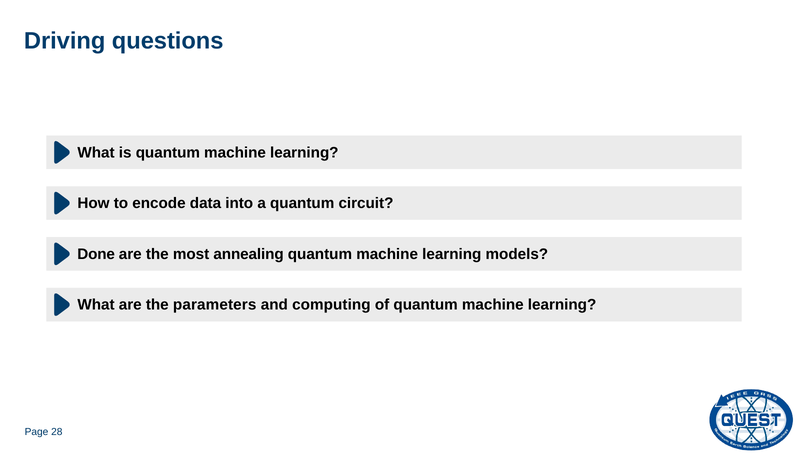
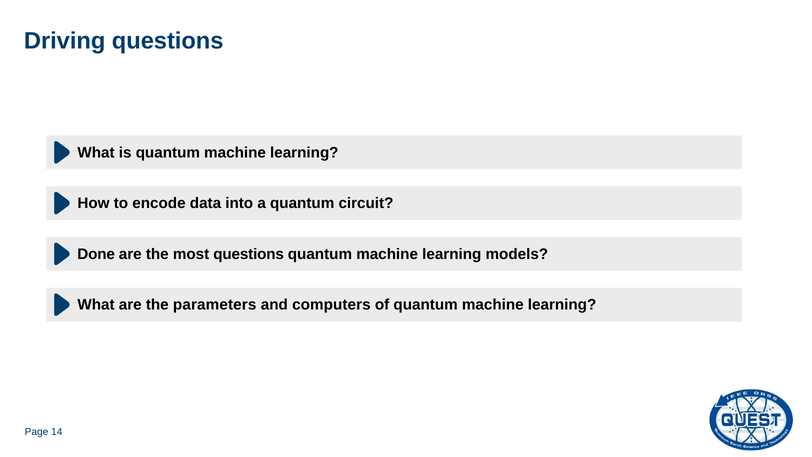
most annealing: annealing -> questions
computing: computing -> computers
28: 28 -> 14
